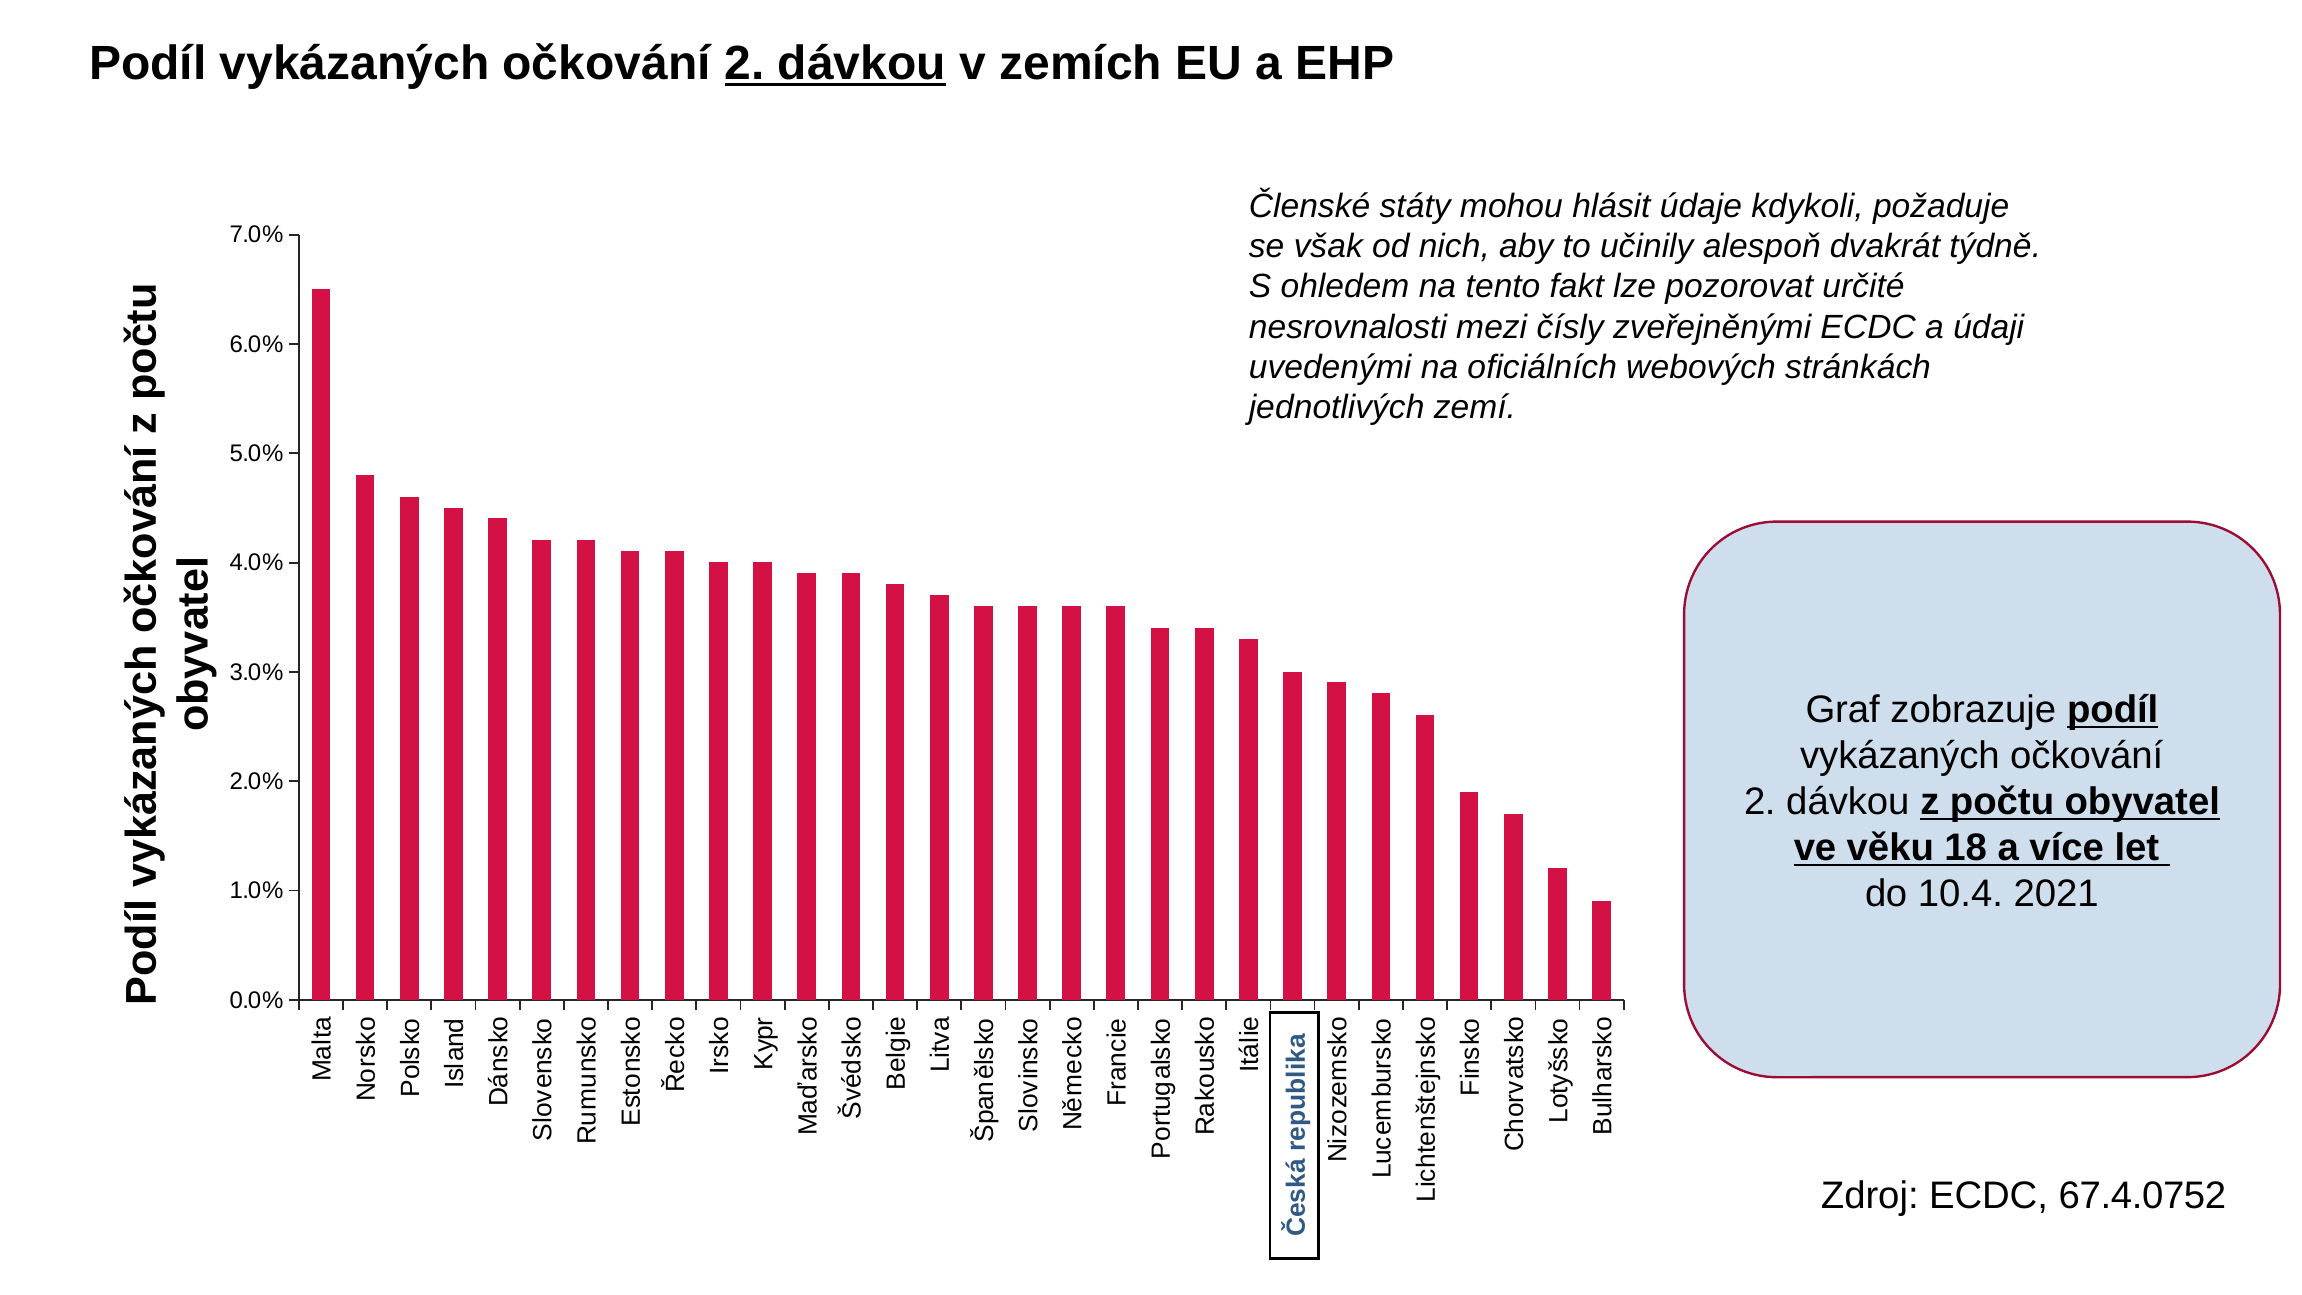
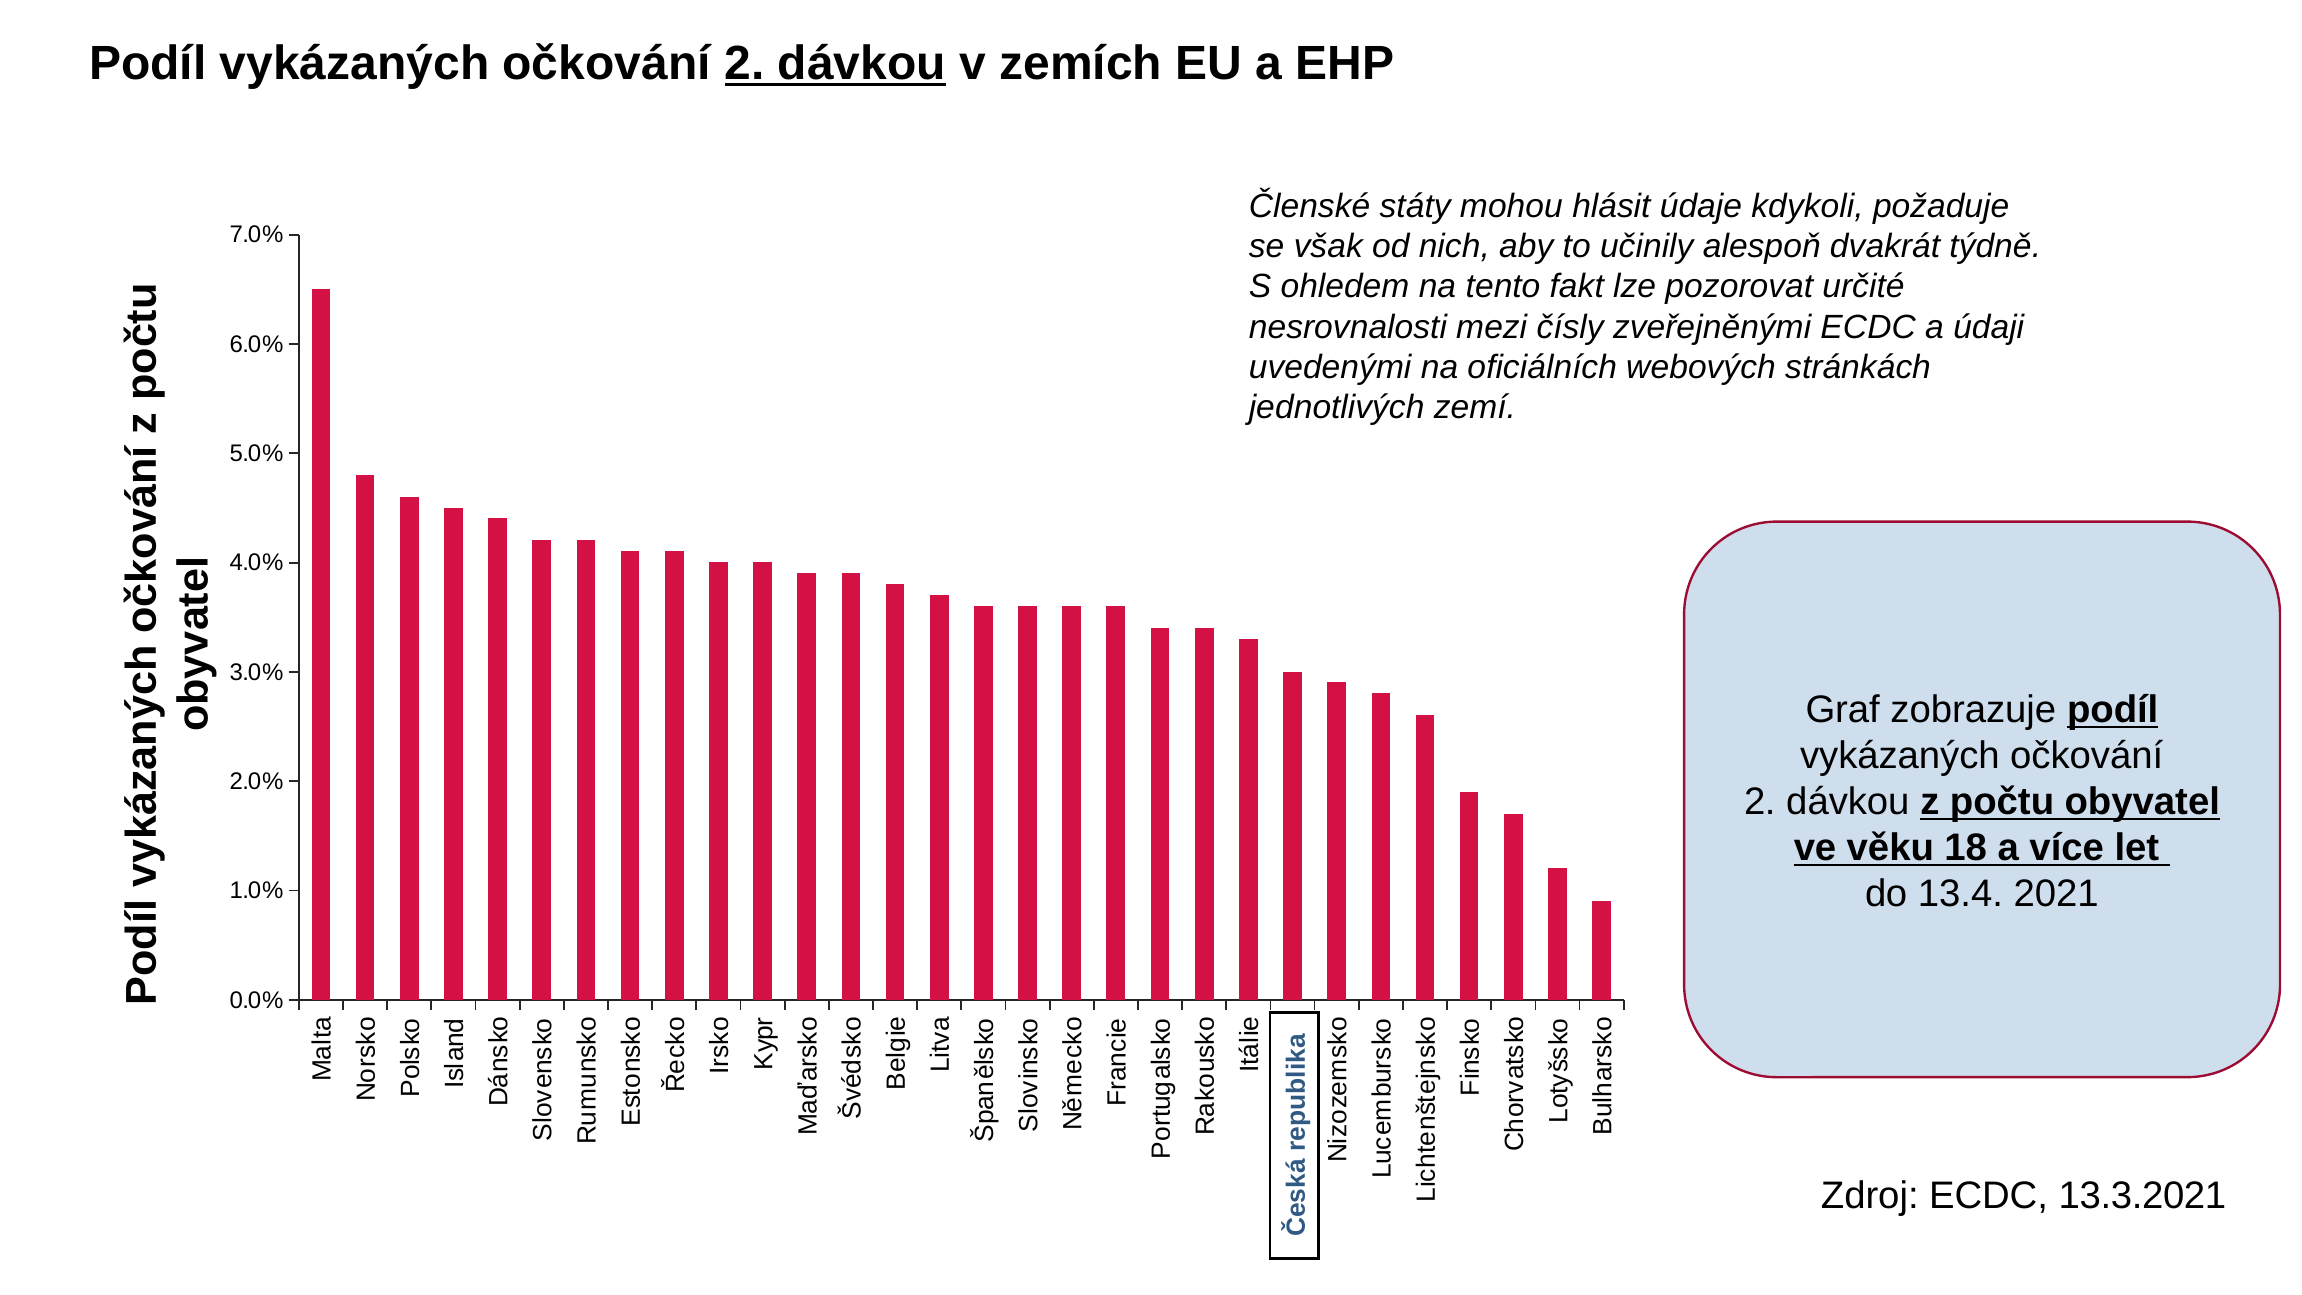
10.4: 10.4 -> 13.4
67.4.0752: 67.4.0752 -> 13.3.2021
